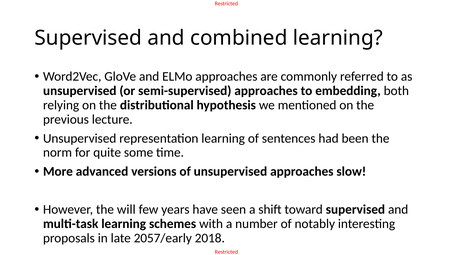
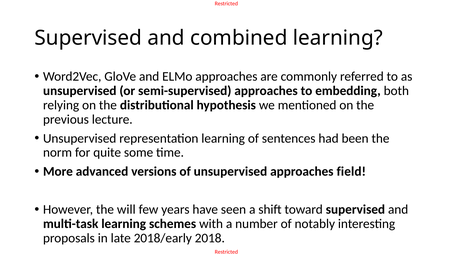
slow: slow -> field
2057/early: 2057/early -> 2018/early
